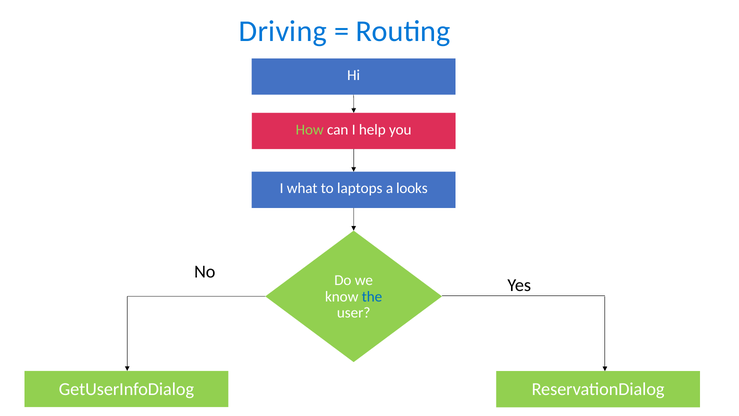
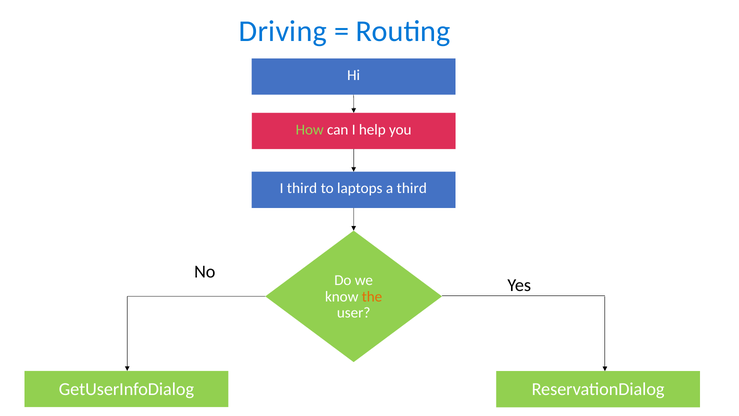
I what: what -> third
a looks: looks -> third
the colour: blue -> orange
